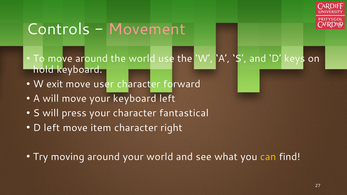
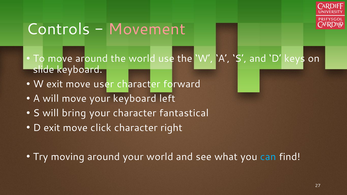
hold: hold -> slide
press: press -> bring
D left: left -> exit
item: item -> click
can colour: yellow -> light blue
